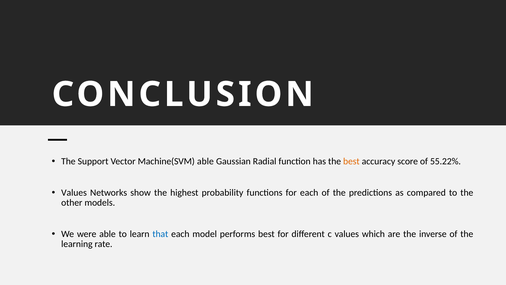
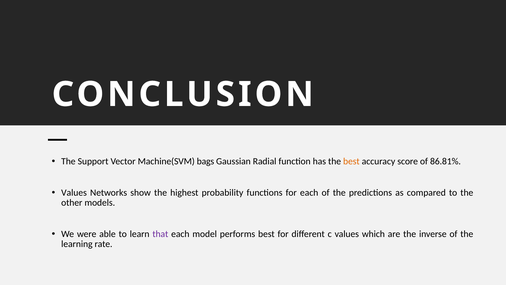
Machine(SVM able: able -> bags
55.22%: 55.22% -> 86.81%
that colour: blue -> purple
